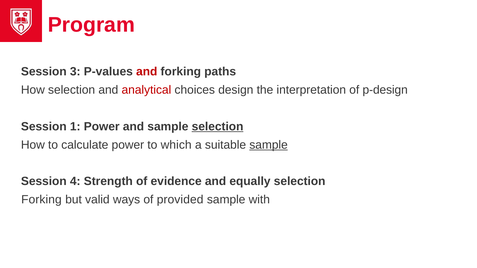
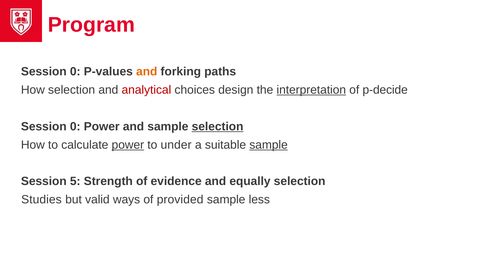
3 at (75, 72): 3 -> 0
and at (147, 72) colour: red -> orange
interpretation underline: none -> present
p-design: p-design -> p-decide
1 at (75, 127): 1 -> 0
power at (128, 145) underline: none -> present
which: which -> under
4: 4 -> 5
Forking at (41, 200): Forking -> Studies
with: with -> less
